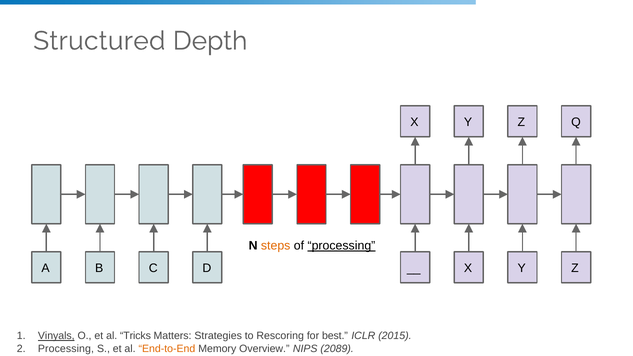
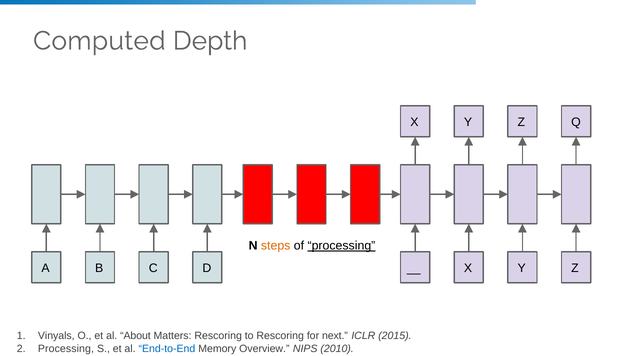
Structured: Structured -> Computed
Vinyals underline: present -> none
Tricks: Tricks -> About
Matters Strategies: Strategies -> Rescoring
best: best -> next
End-to-End colour: orange -> blue
2089: 2089 -> 2010
